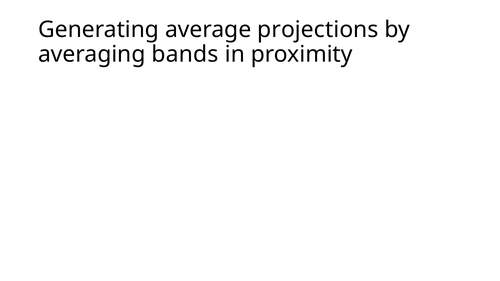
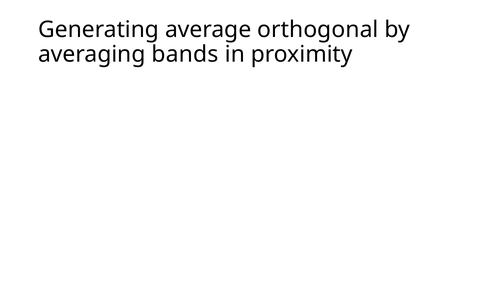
projections: projections -> orthogonal
